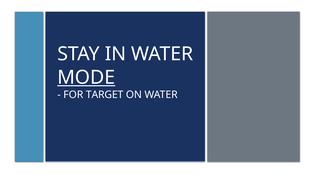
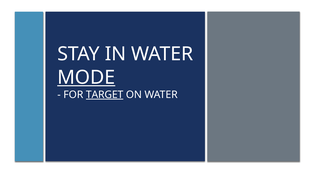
TARGET underline: none -> present
